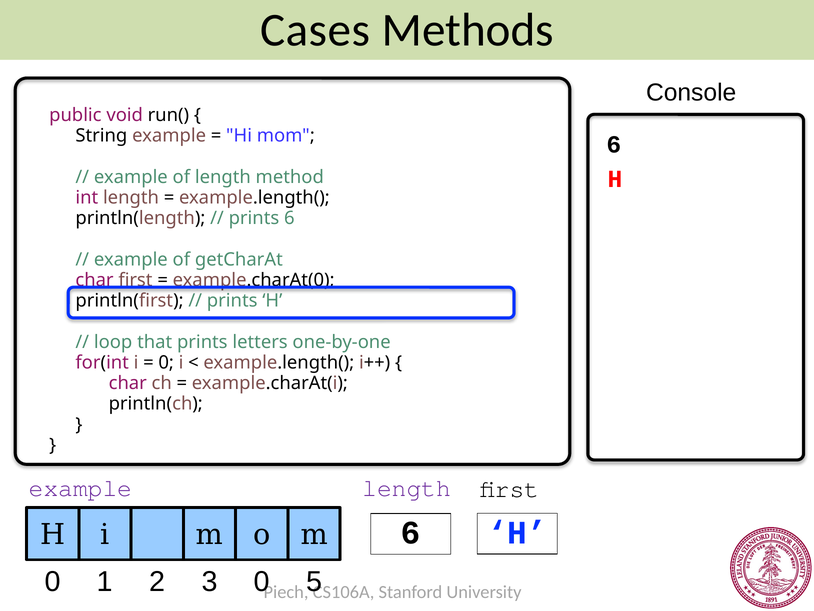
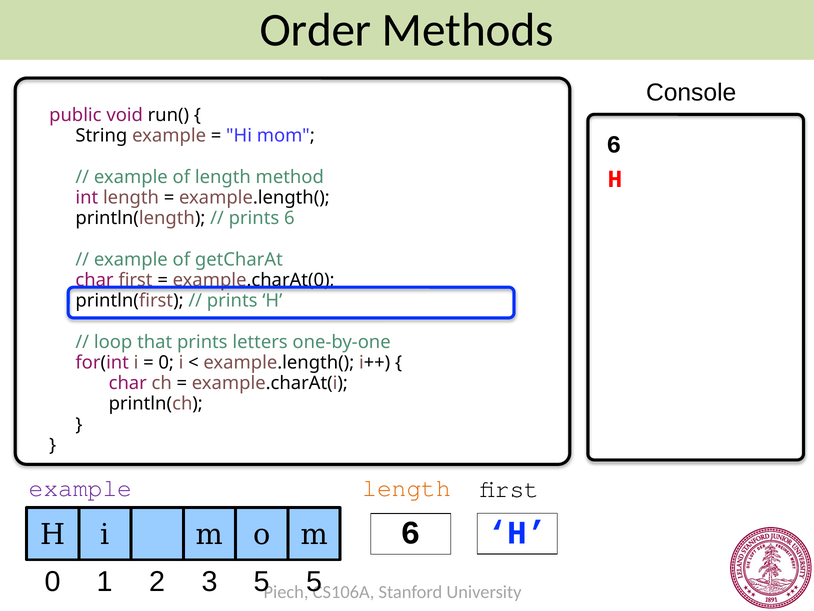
Cases: Cases -> Order
length at (407, 488) colour: purple -> orange
3 0: 0 -> 5
